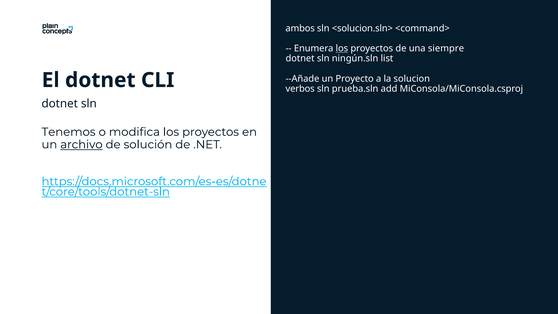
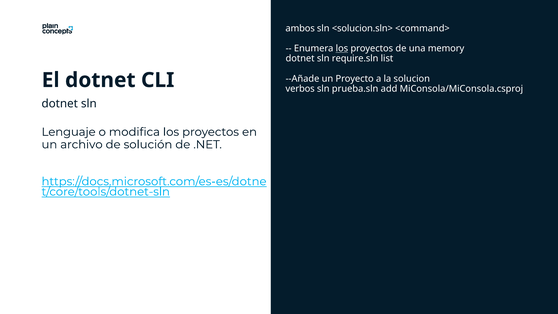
siempre: siempre -> memory
ningún.sln: ningún.sln -> require.sln
Tenemos: Tenemos -> Lenguaje
archivo underline: present -> none
